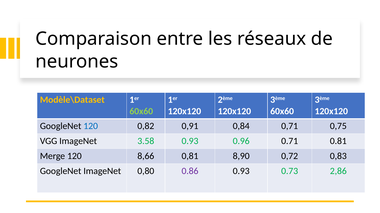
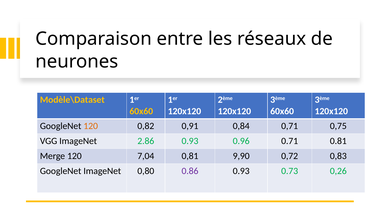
60x60 at (141, 112) colour: light green -> yellow
120 at (91, 126) colour: blue -> orange
3.58: 3.58 -> 2.86
8,66: 8,66 -> 7,04
8,90: 8,90 -> 9,90
2,86: 2,86 -> 0,26
